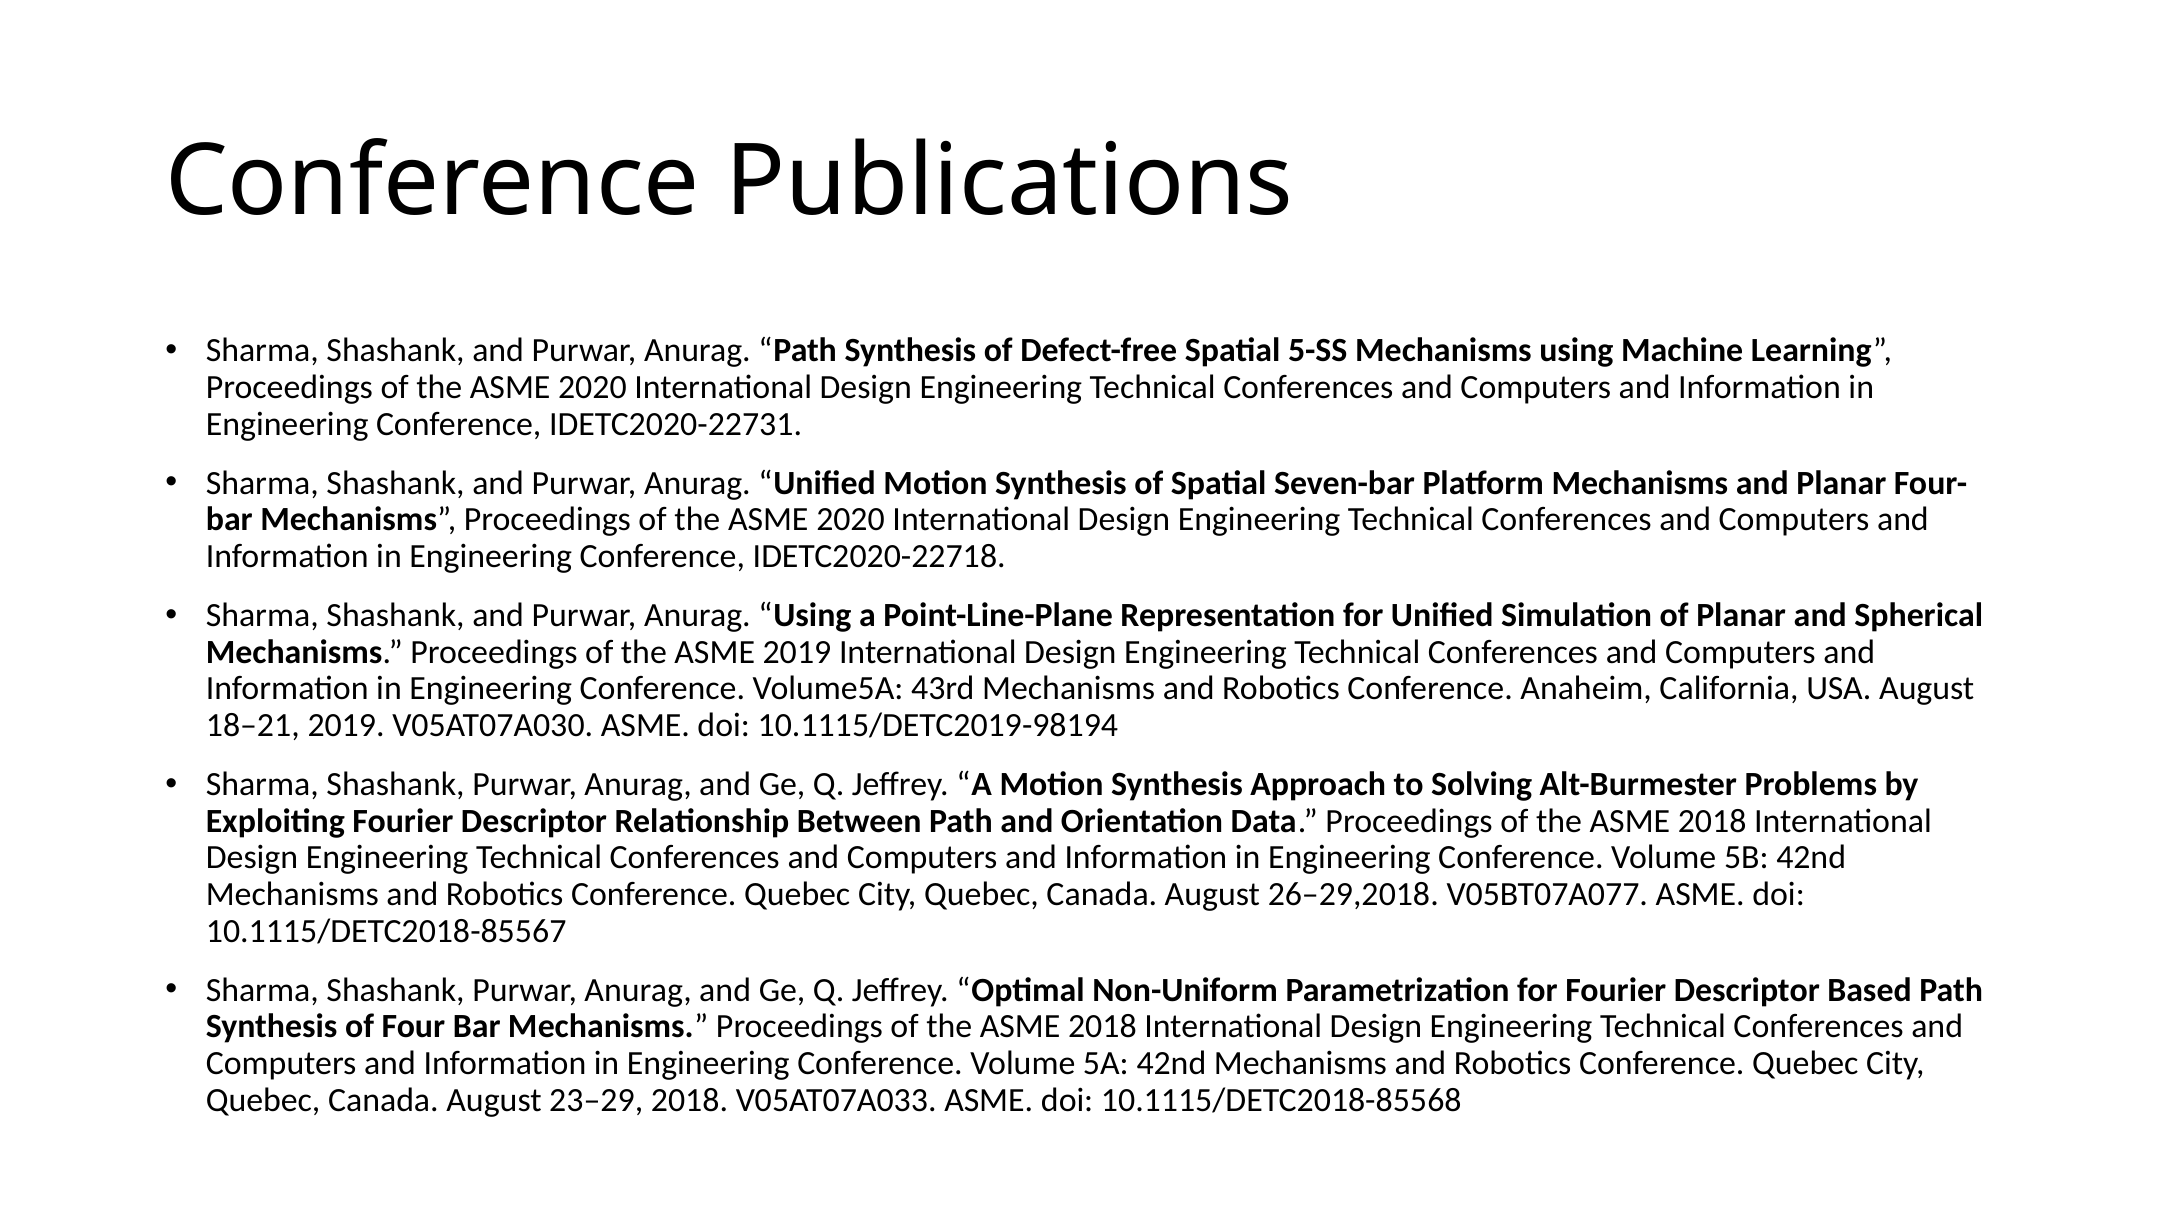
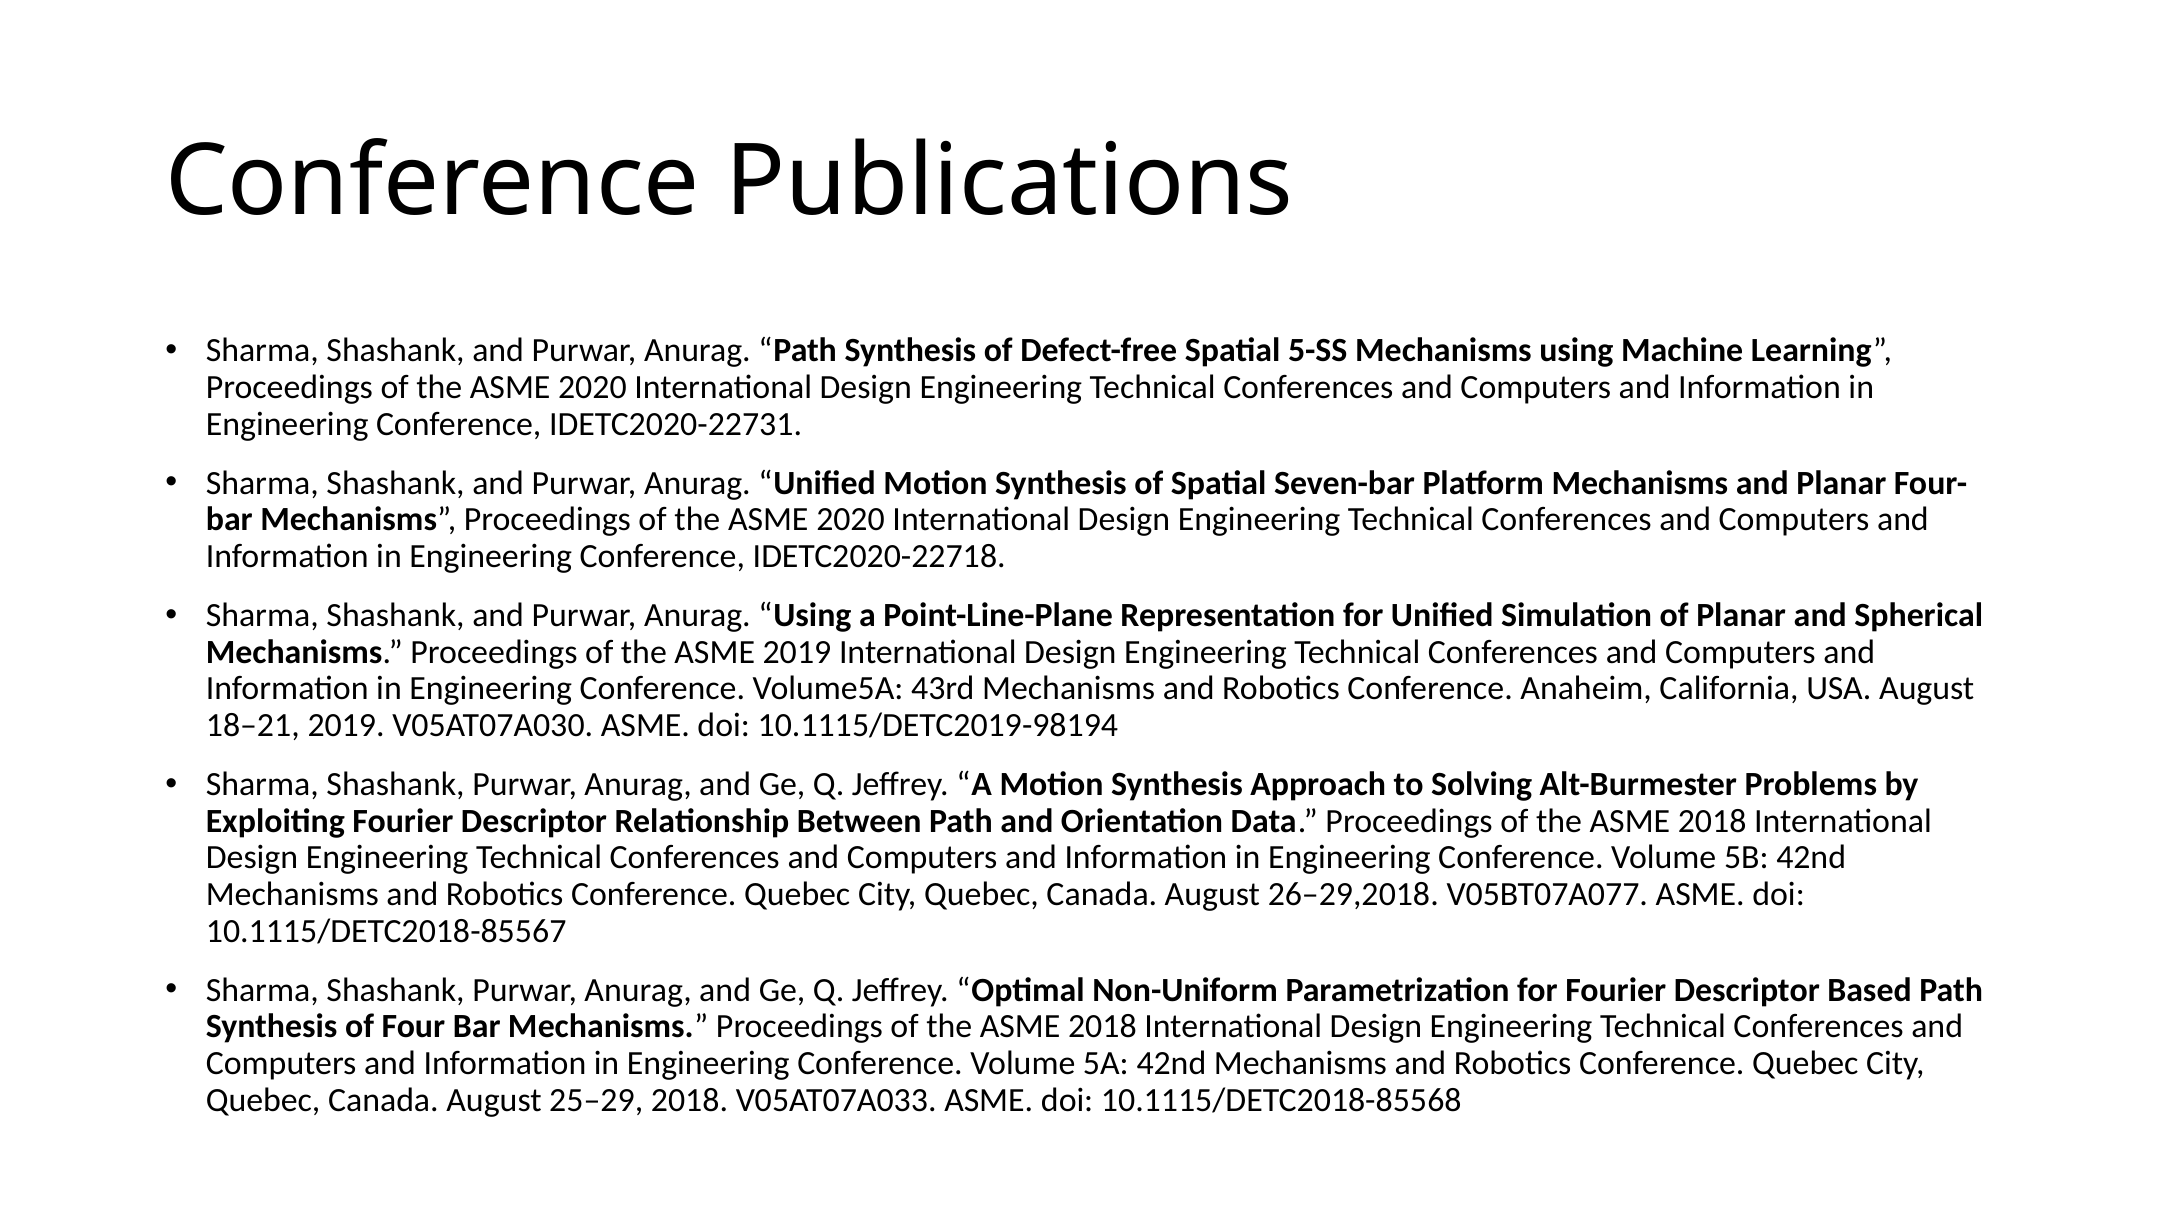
23–29: 23–29 -> 25–29
